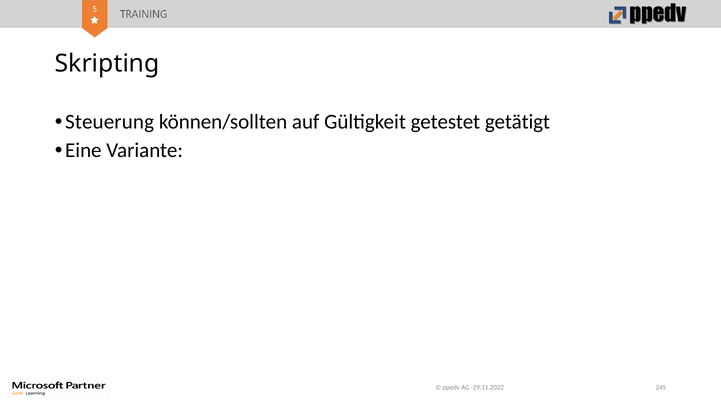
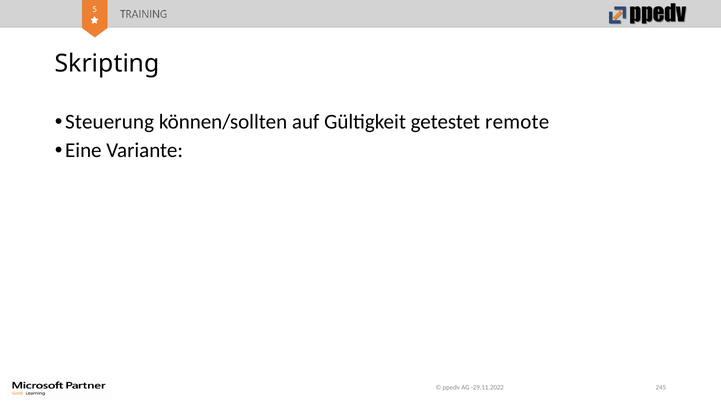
getätigt: getätigt -> remote
